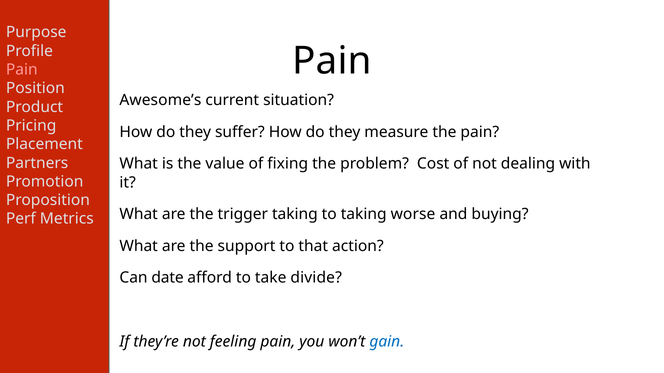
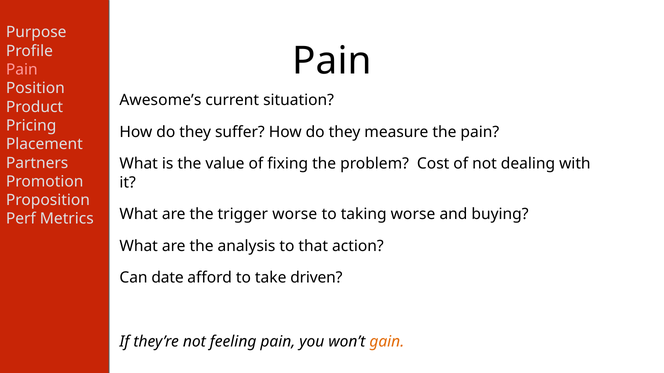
trigger taking: taking -> worse
support: support -> analysis
divide: divide -> driven
gain colour: blue -> orange
